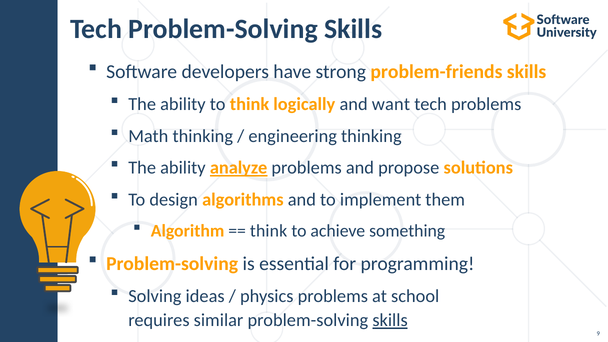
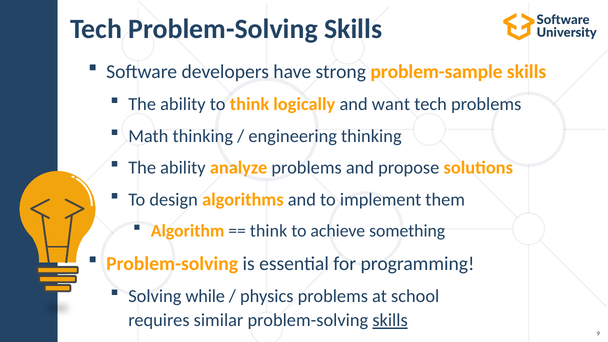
problem-friends: problem-friends -> problem-sample
analyze underline: present -> none
ideas: ideas -> while
